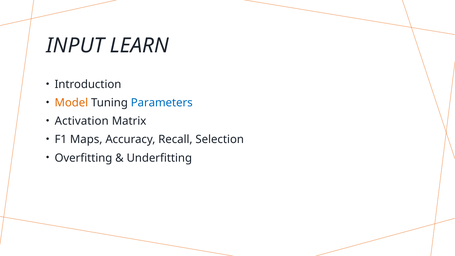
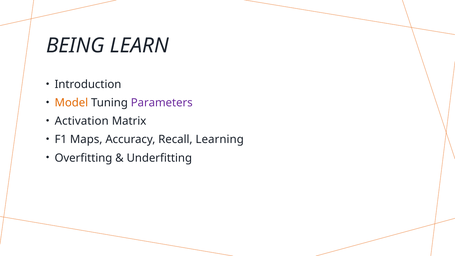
INPUT: INPUT -> BEING
Parameters colour: blue -> purple
Selection: Selection -> Learning
